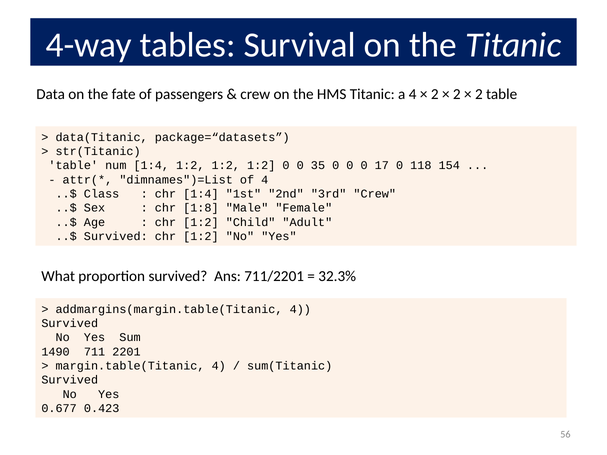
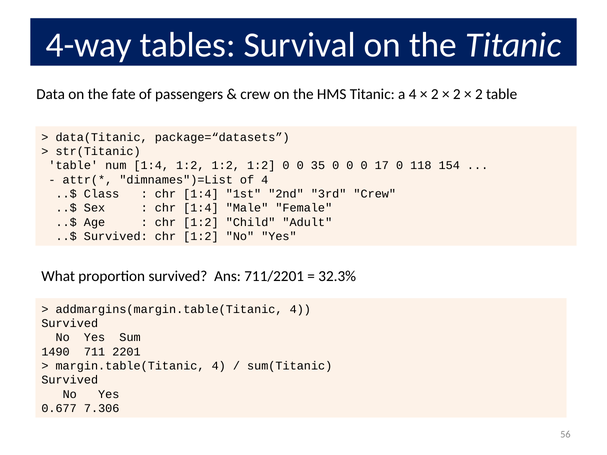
1:8 at (201, 208): 1:8 -> 1:4
0.423: 0.423 -> 7.306
